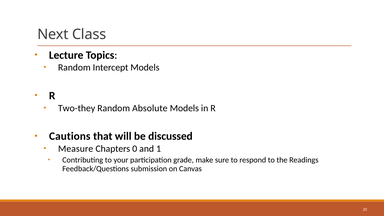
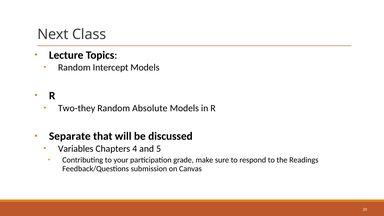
Cautions: Cautions -> Separate
Measure: Measure -> Variables
0: 0 -> 4
1: 1 -> 5
